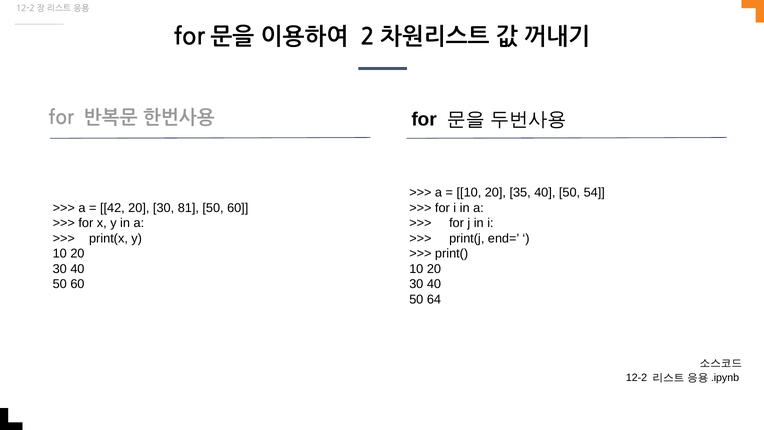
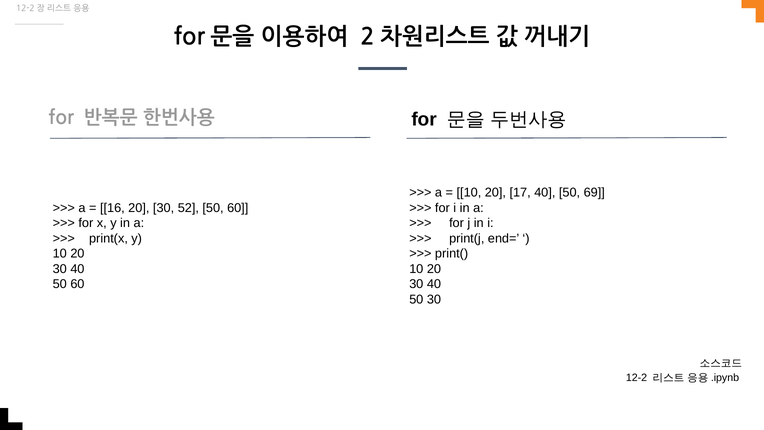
35: 35 -> 17
54: 54 -> 69
42: 42 -> 16
81: 81 -> 52
50 64: 64 -> 30
